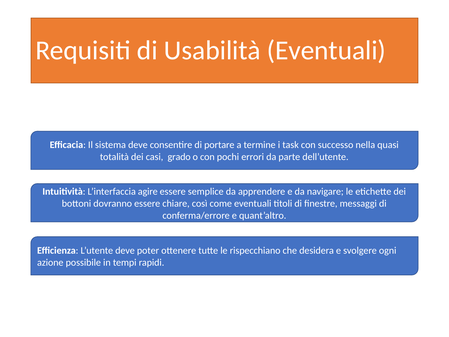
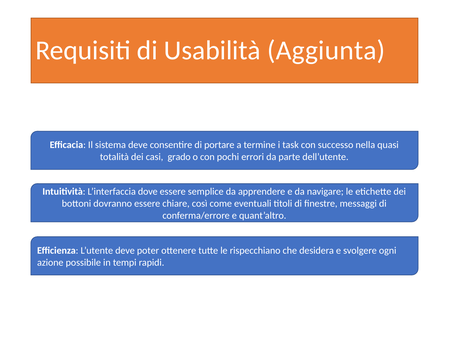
Usabilità Eventuali: Eventuali -> Aggiunta
agire: agire -> dove
